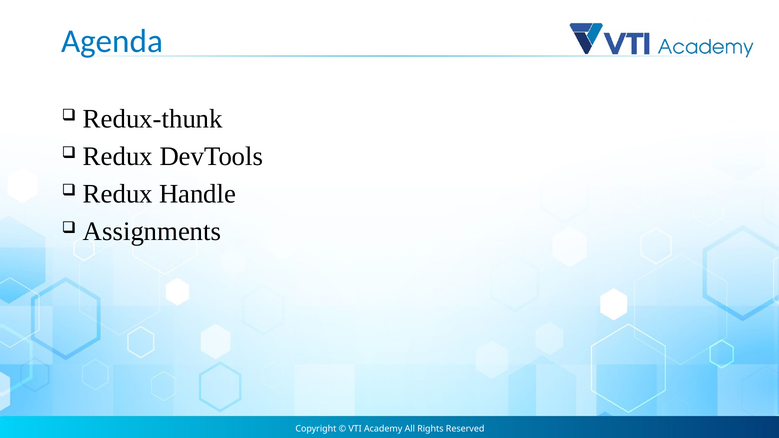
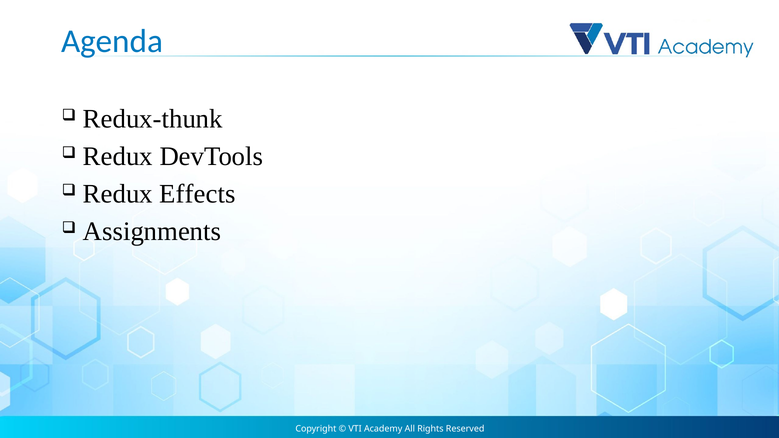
Handle: Handle -> Effects
